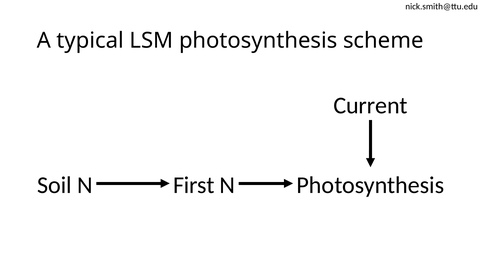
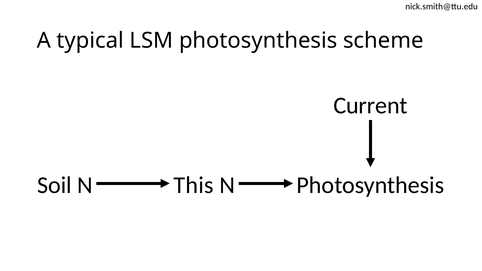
First: First -> This
